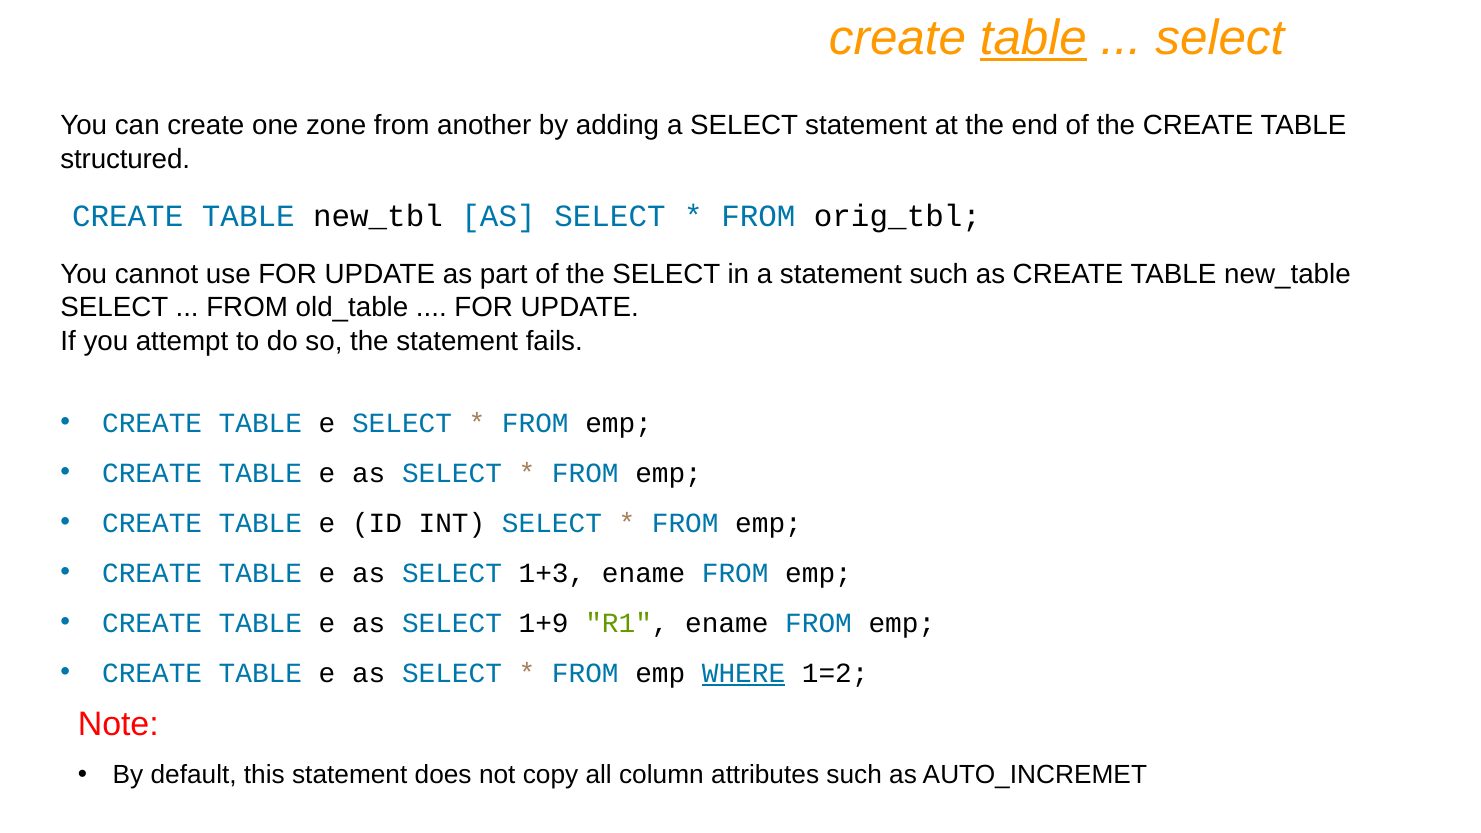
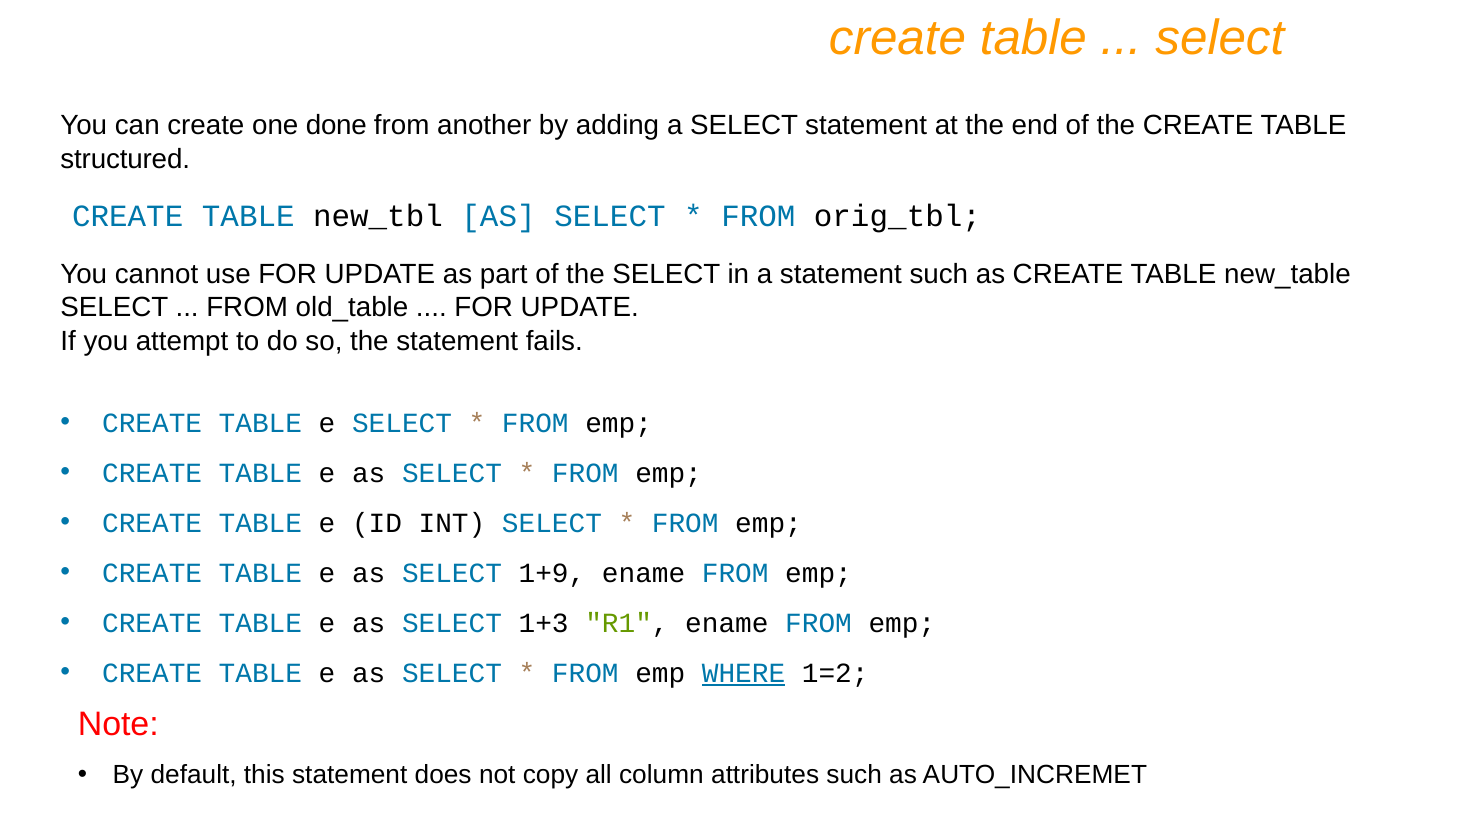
table at (1033, 39) underline: present -> none
zone: zone -> done
1+3: 1+3 -> 1+9
1+9: 1+9 -> 1+3
